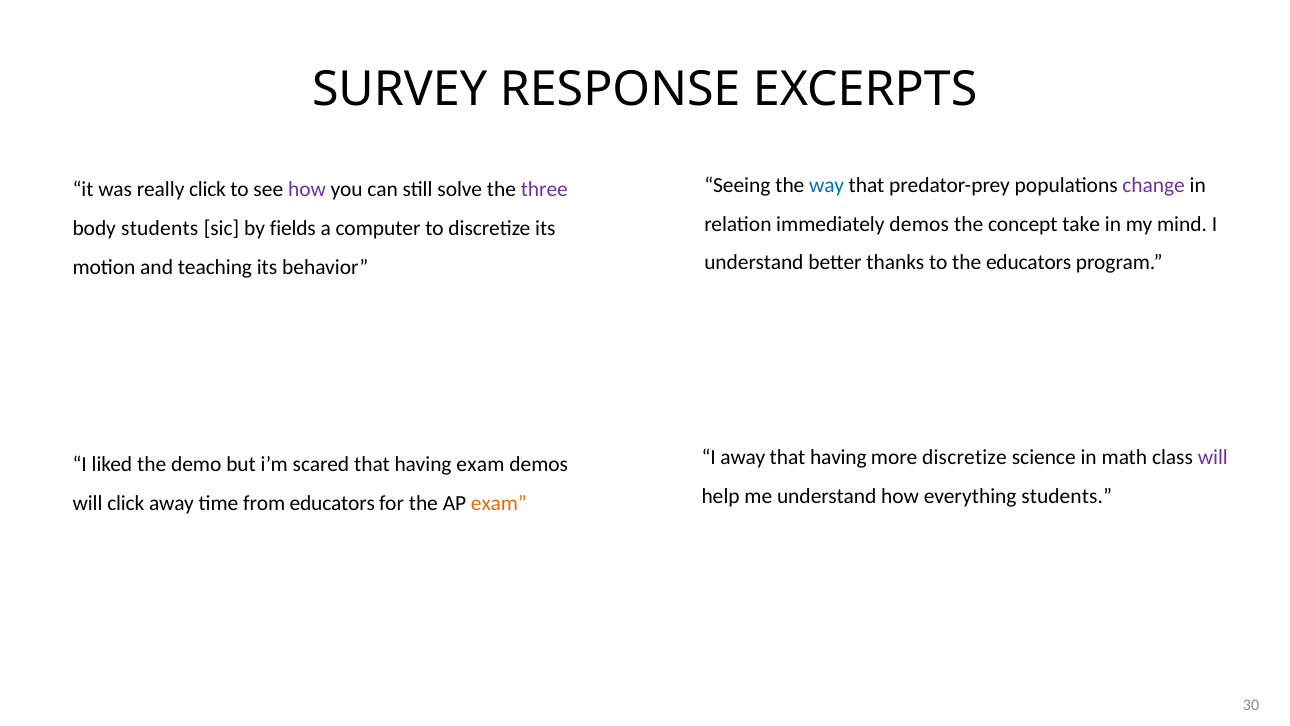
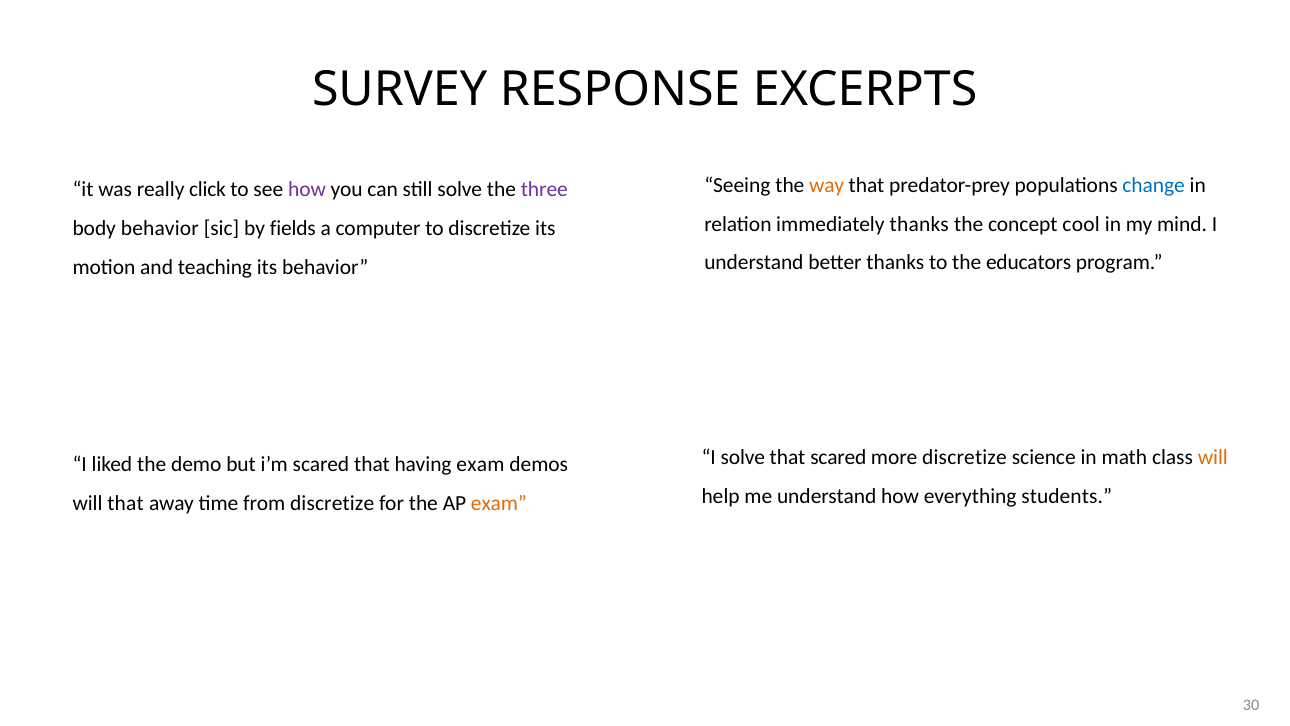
way colour: blue -> orange
change colour: purple -> blue
immediately demos: demos -> thanks
take: take -> cool
body students: students -> behavior
I away: away -> solve
having at (838, 457): having -> scared
will at (1213, 457) colour: purple -> orange
will click: click -> that
from educators: educators -> discretize
